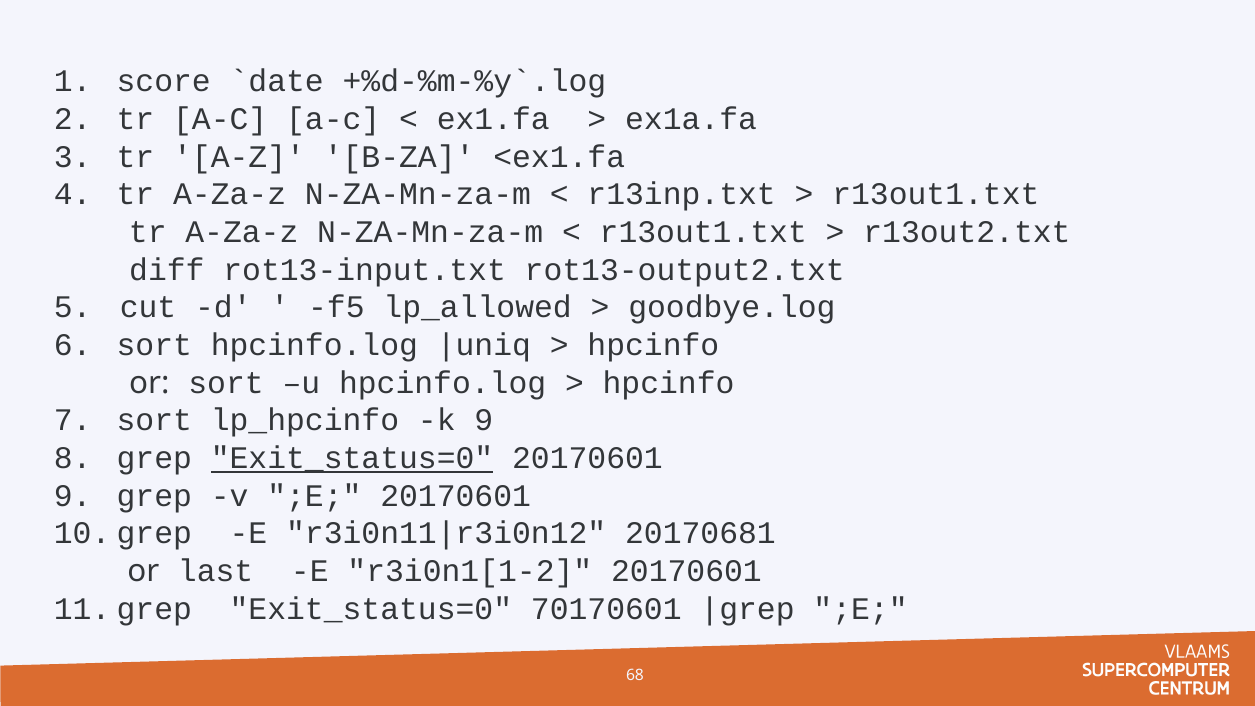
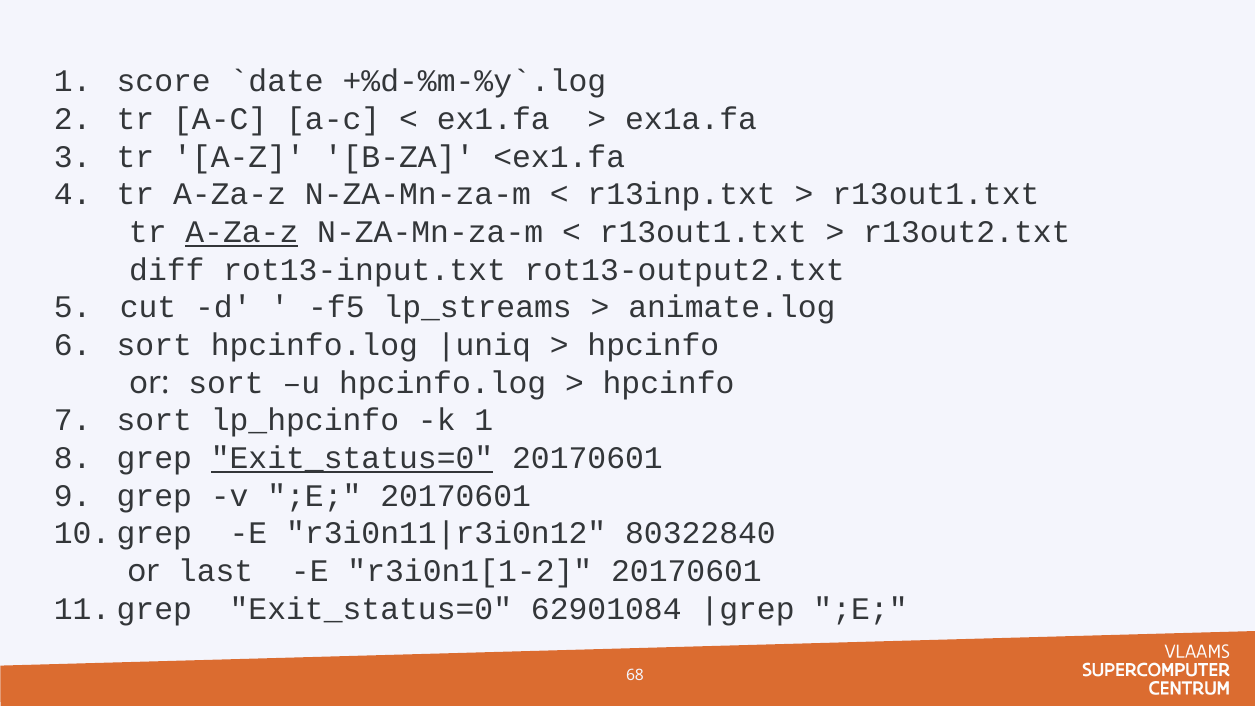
A-Za-z at (242, 232) underline: none -> present
lp_allowed: lp_allowed -> lp_streams
goodbye.log: goodbye.log -> animate.log
k 9: 9 -> 1
20170681: 20170681 -> 80322840
70170601: 70170601 -> 62901084
